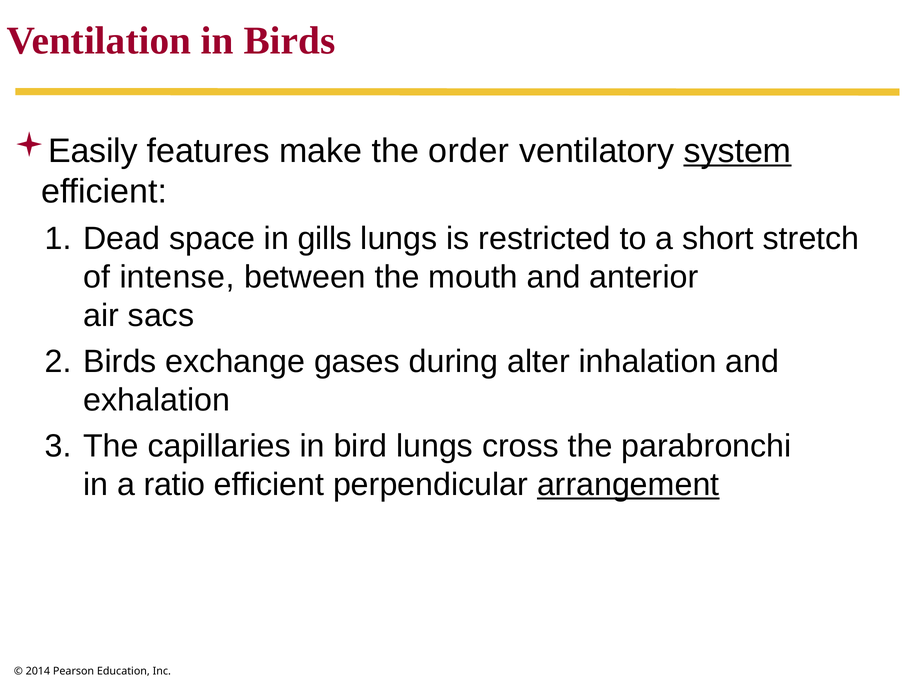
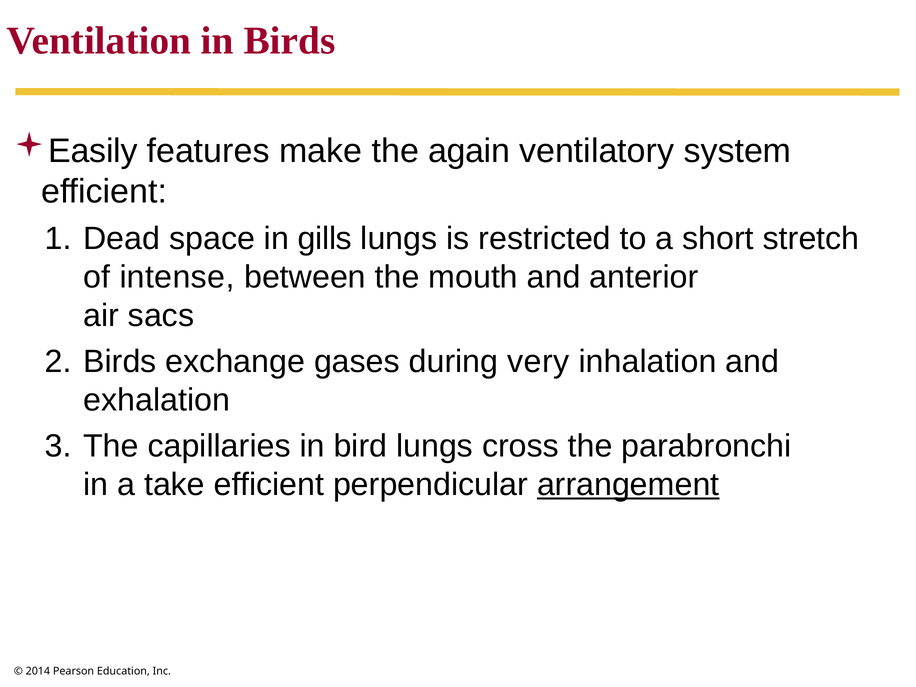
order: order -> again
system underline: present -> none
alter: alter -> very
ratio: ratio -> take
